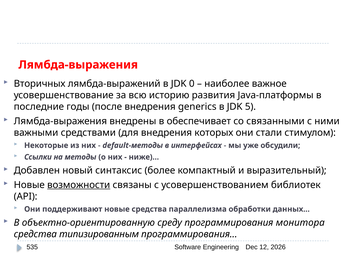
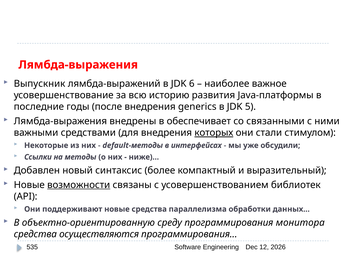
Вторичных: Вторичных -> Выпускник
0: 0 -> 6
которых underline: none -> present
типизированным: типизированным -> осуществляются
